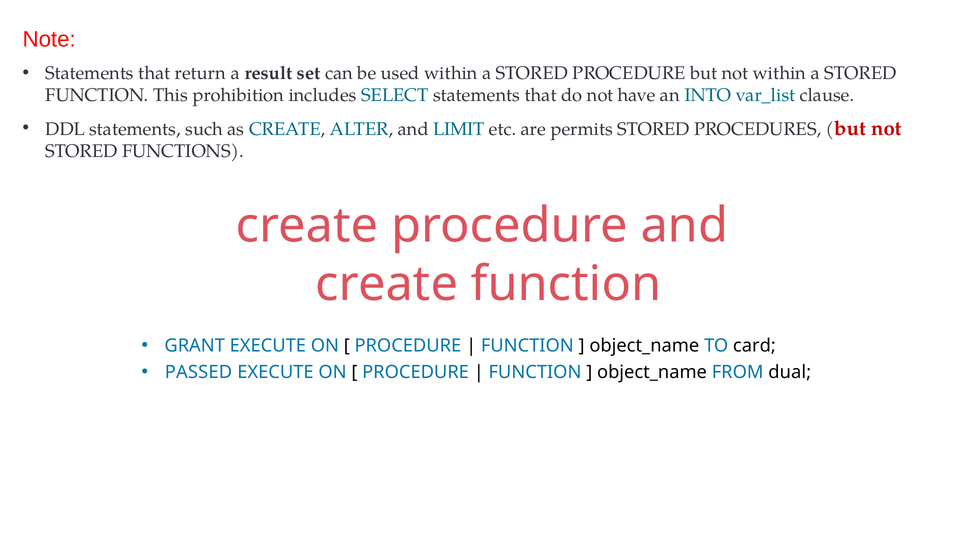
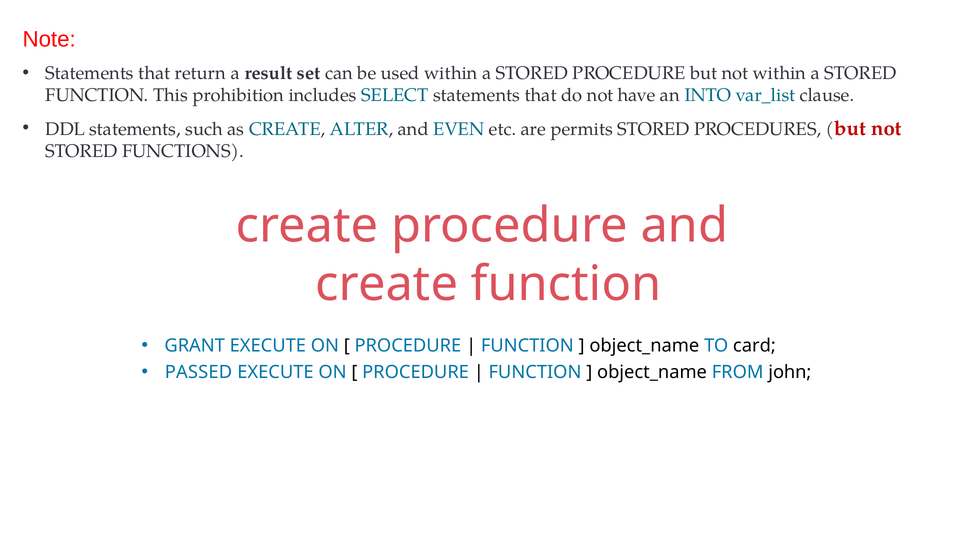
LIMIT: LIMIT -> EVEN
dual: dual -> john
